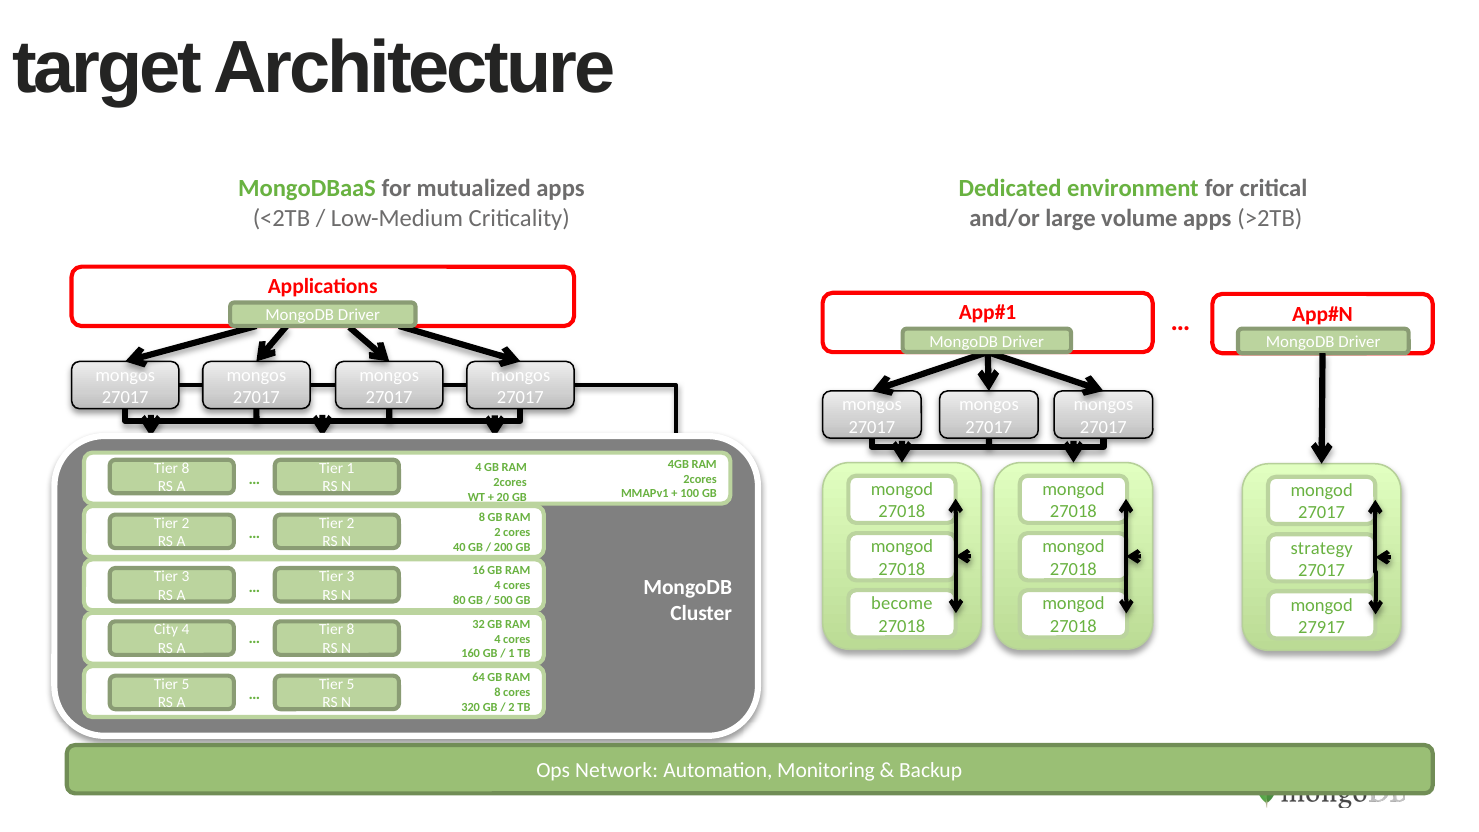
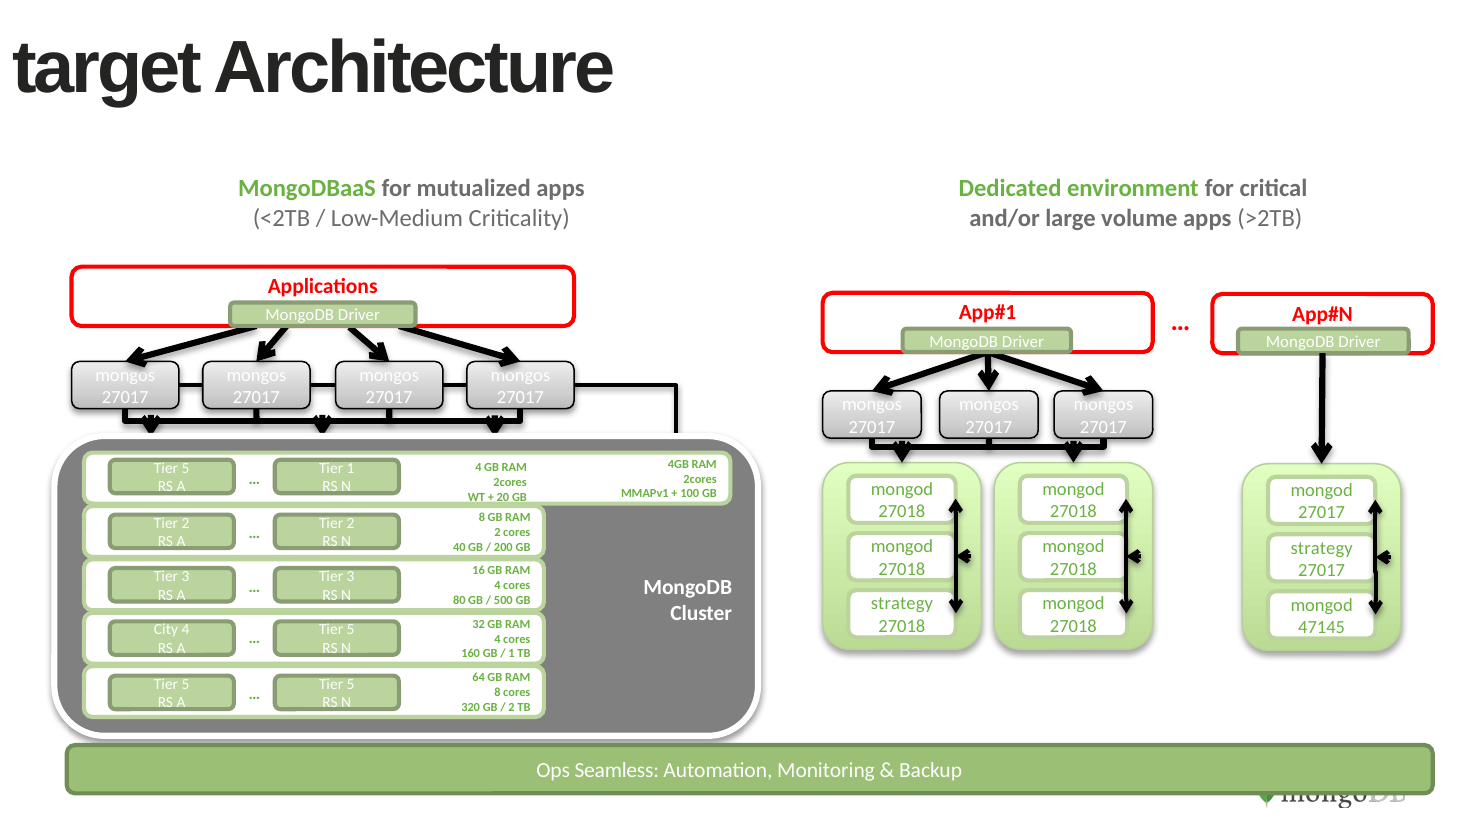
8 at (185, 468): 8 -> 5
become at (902, 604): become -> strategy
27917: 27917 -> 47145
8 at (351, 630): 8 -> 5
Network: Network -> Seamless
